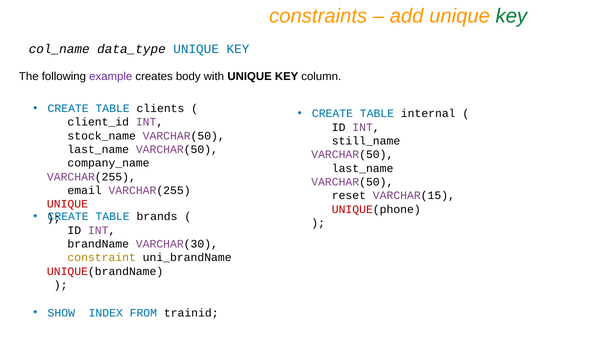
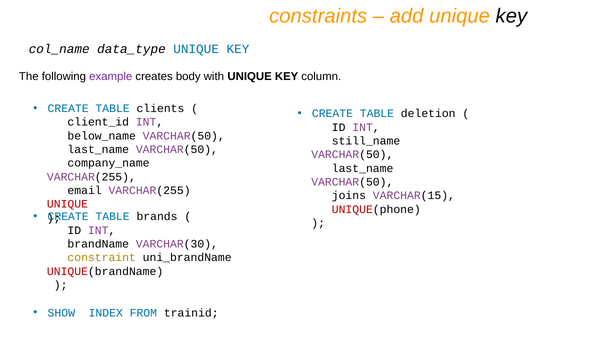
key at (511, 16) colour: green -> black
internal: internal -> deletion
stock_name: stock_name -> below_name
reset: reset -> joins
